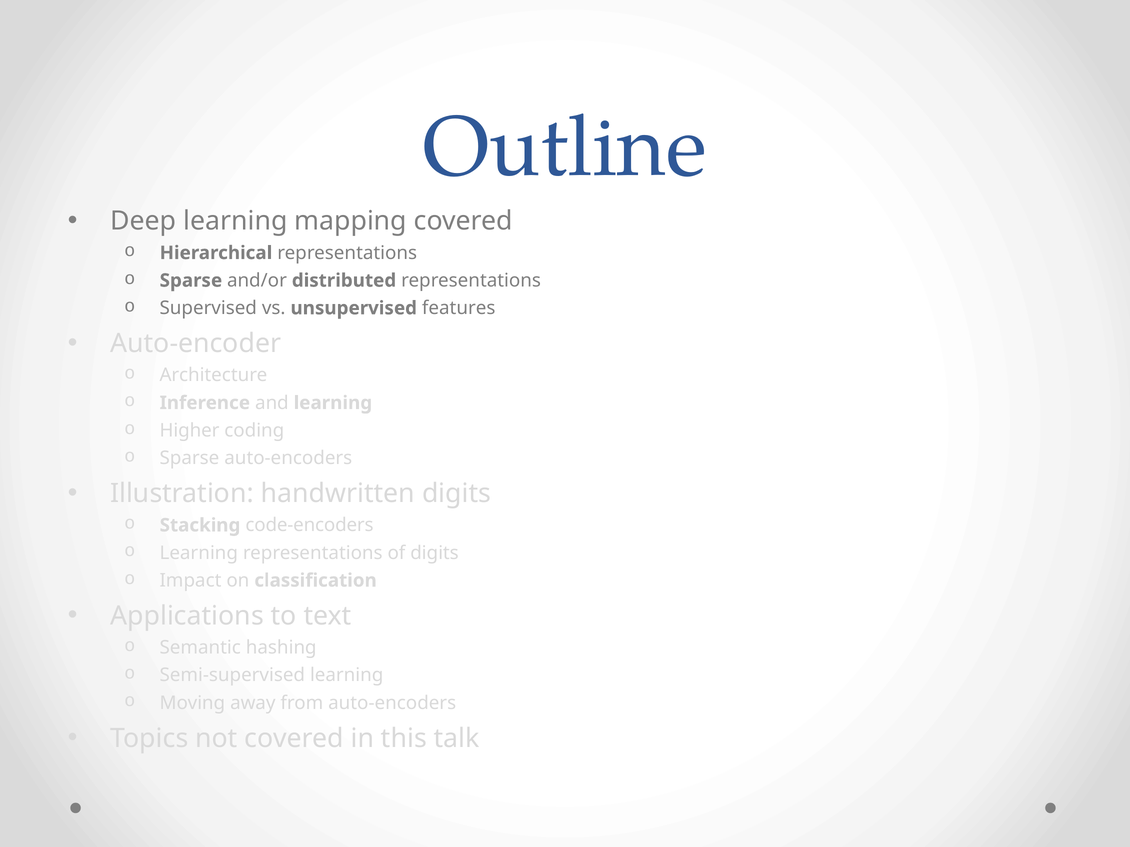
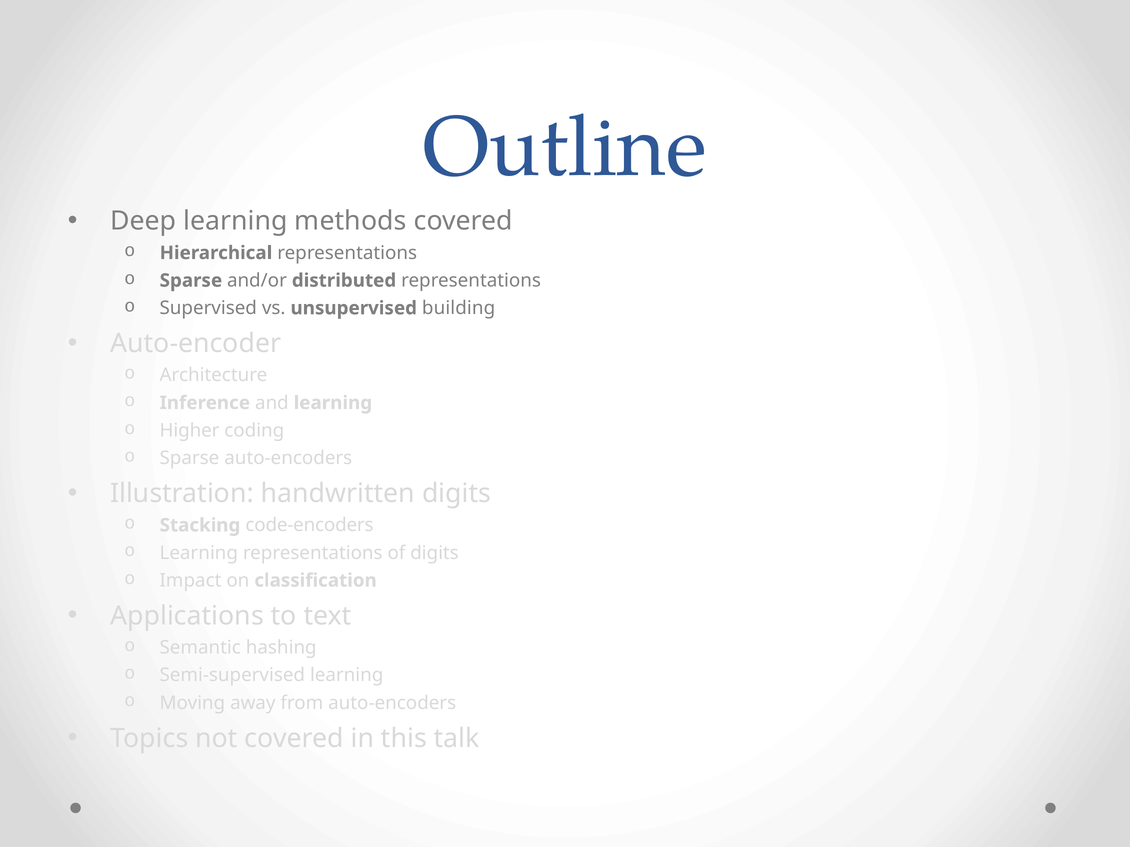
mapping: mapping -> methods
features: features -> building
